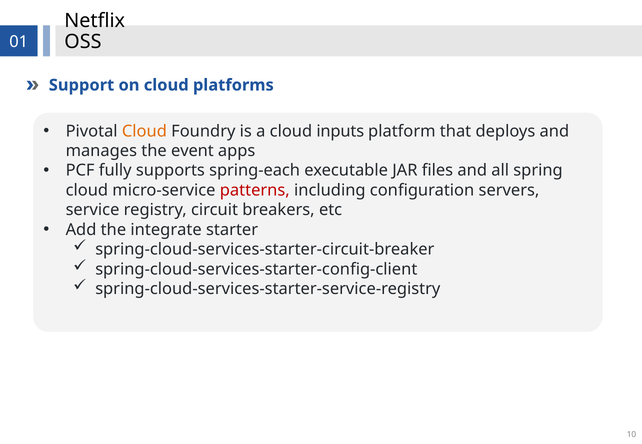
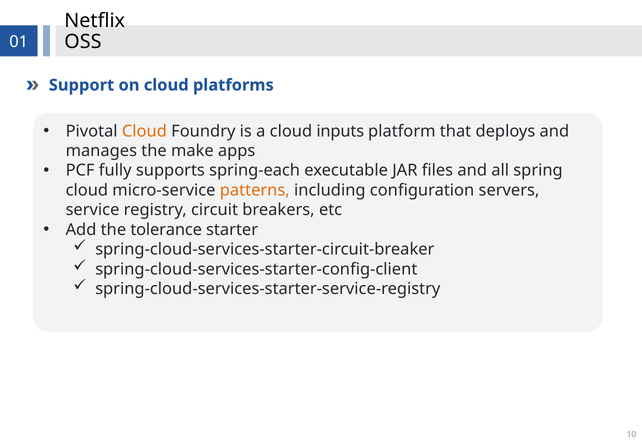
event: event -> make
patterns colour: red -> orange
integrate: integrate -> tolerance
